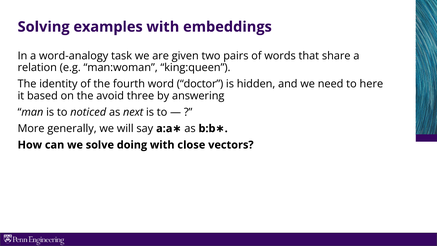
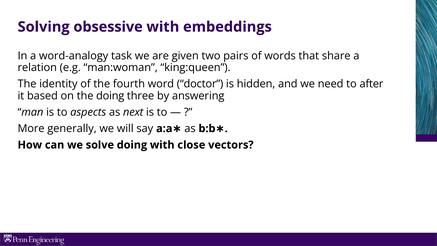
examples: examples -> obsessive
here: here -> after
the avoid: avoid -> doing
noticed: noticed -> aspects
